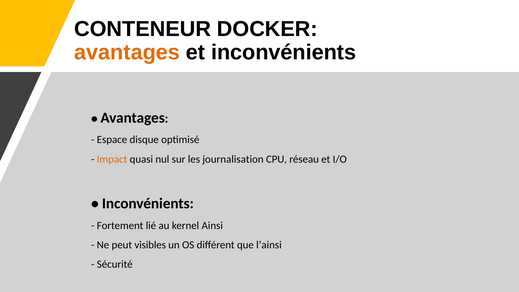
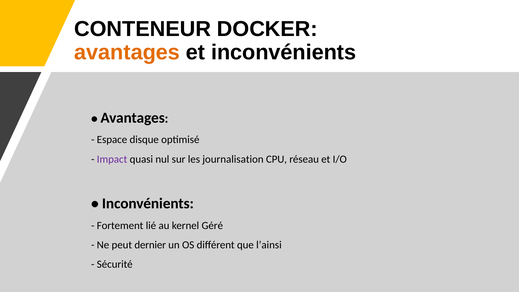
Impact colour: orange -> purple
Ainsi: Ainsi -> Géré
visibles: visibles -> dernier
